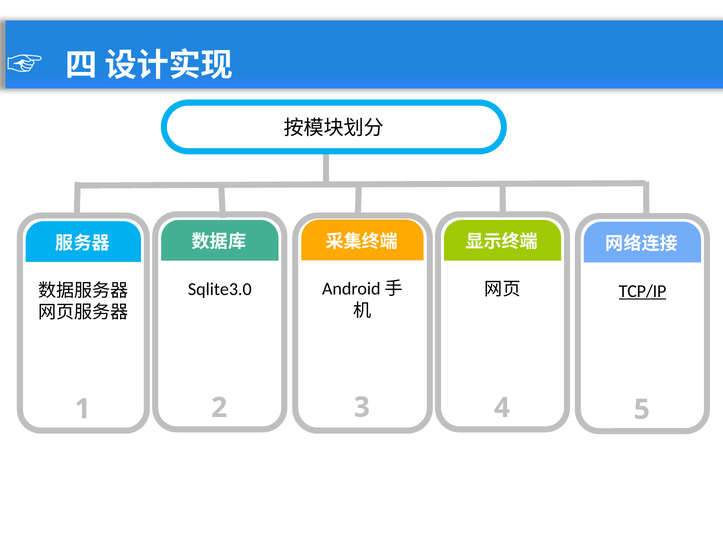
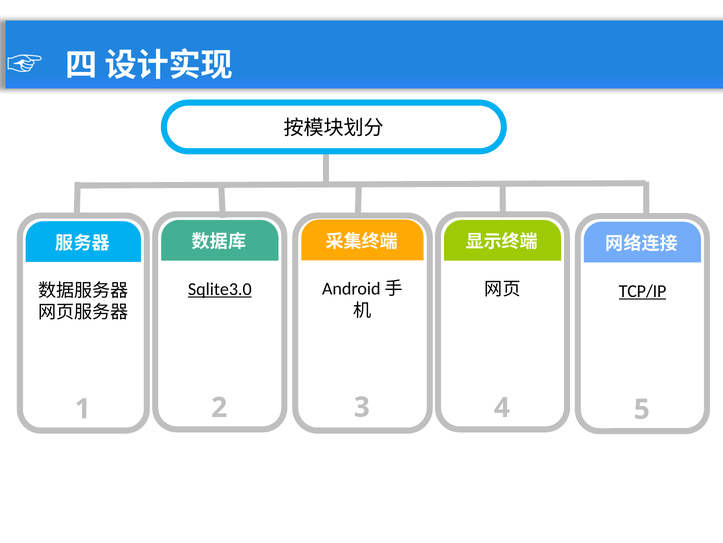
Sqlite3.0 underline: none -> present
